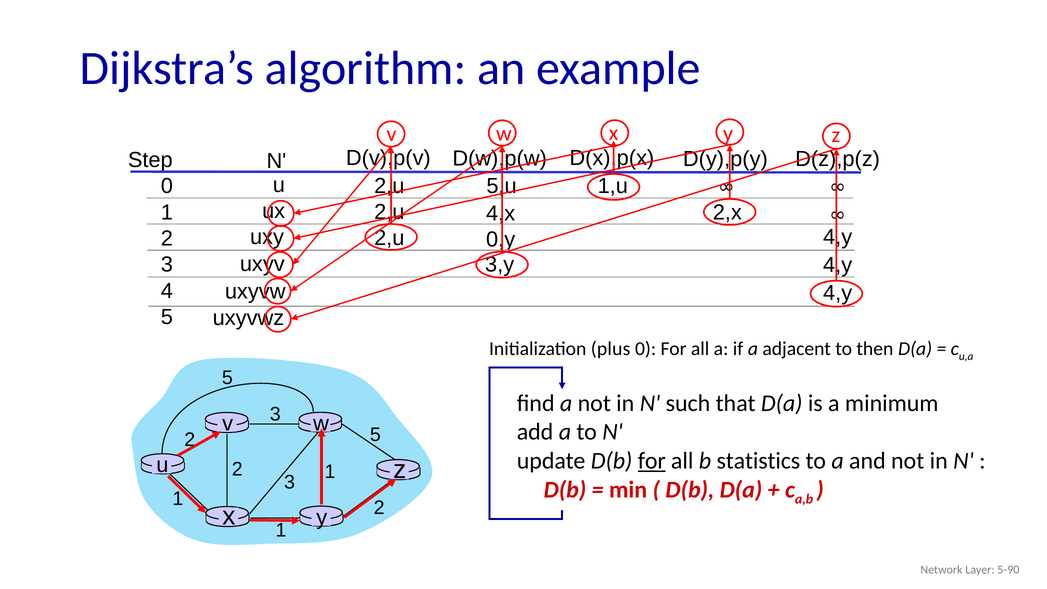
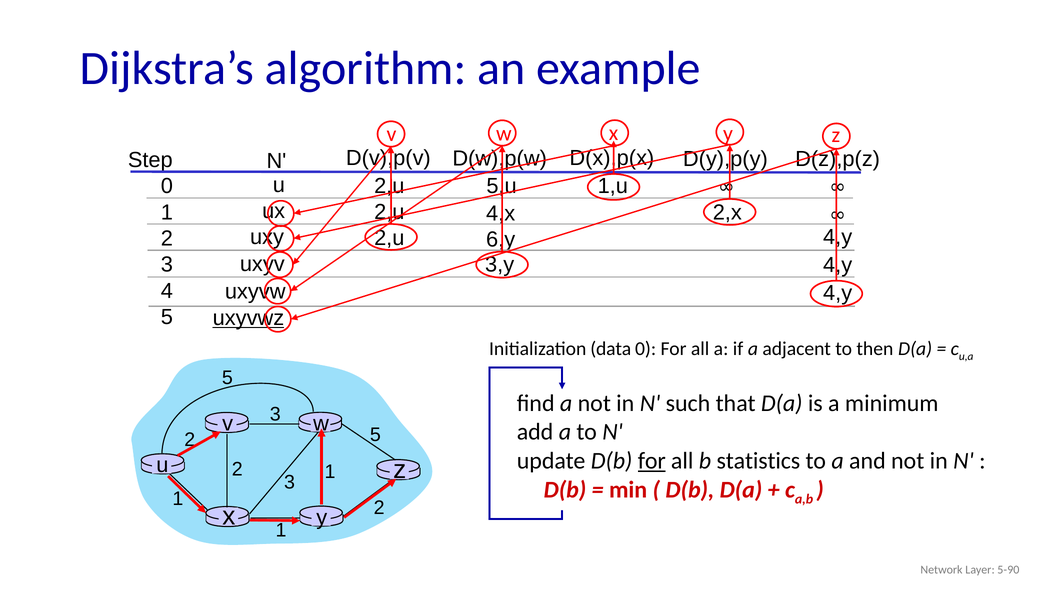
0,y: 0,y -> 6,y
uxyvwz underline: none -> present
plus: plus -> data
